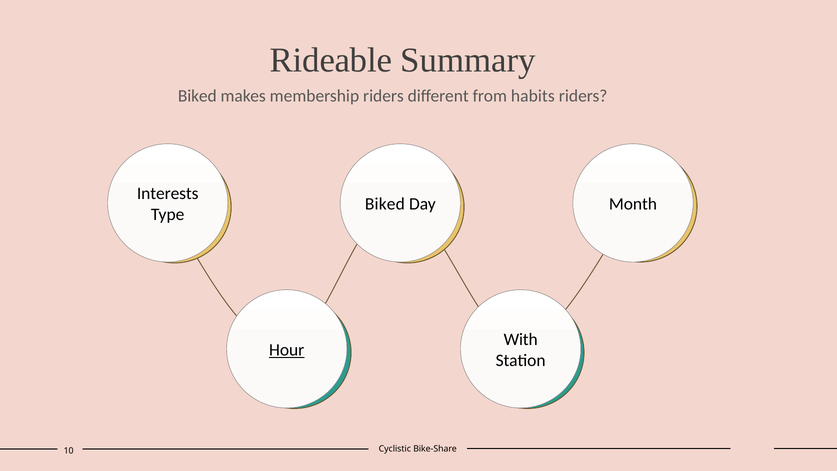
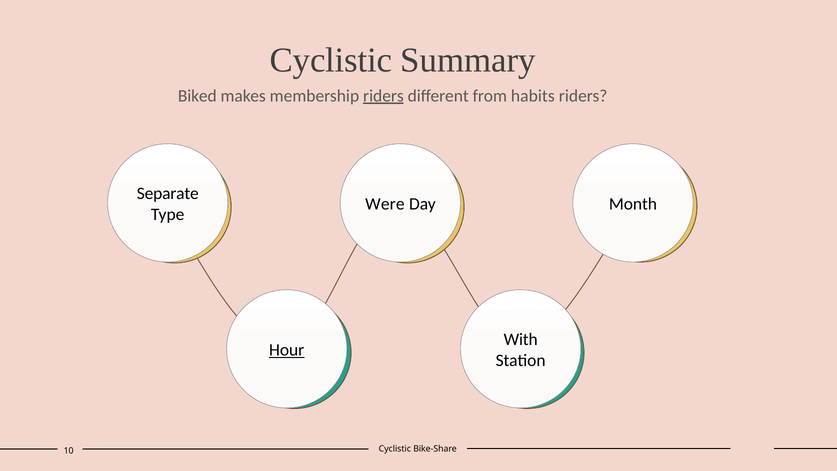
Rideable at (331, 60): Rideable -> Cyclistic
riders at (383, 96) underline: none -> present
Interests: Interests -> Separate
Biked at (385, 204): Biked -> Were
